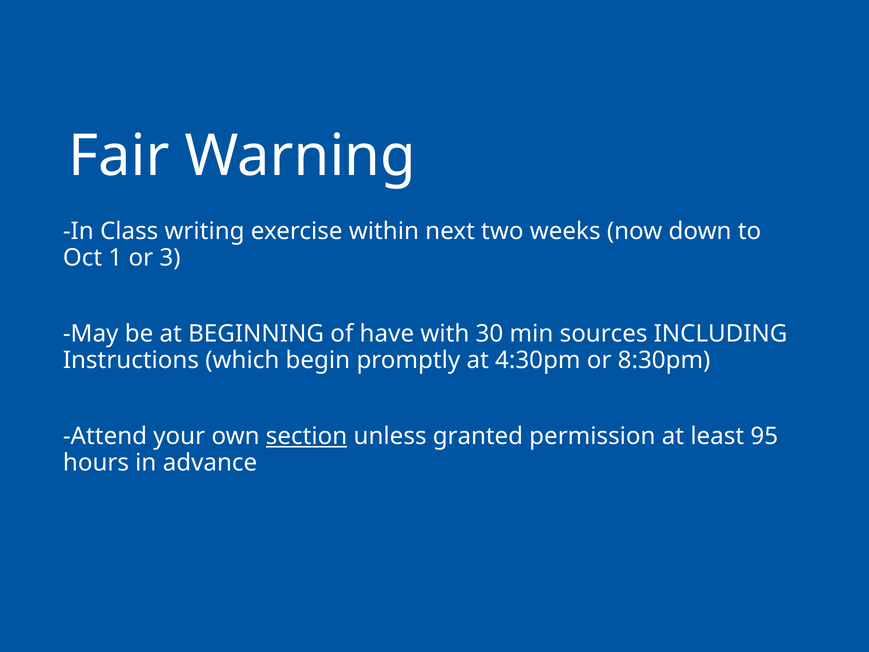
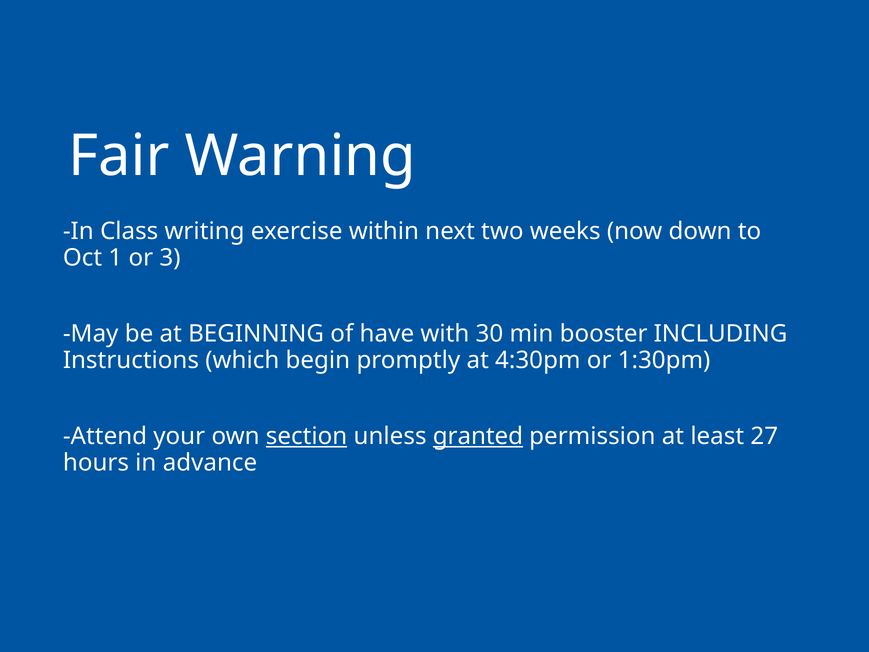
sources: sources -> booster
8:30pm: 8:30pm -> 1:30pm
granted underline: none -> present
95: 95 -> 27
